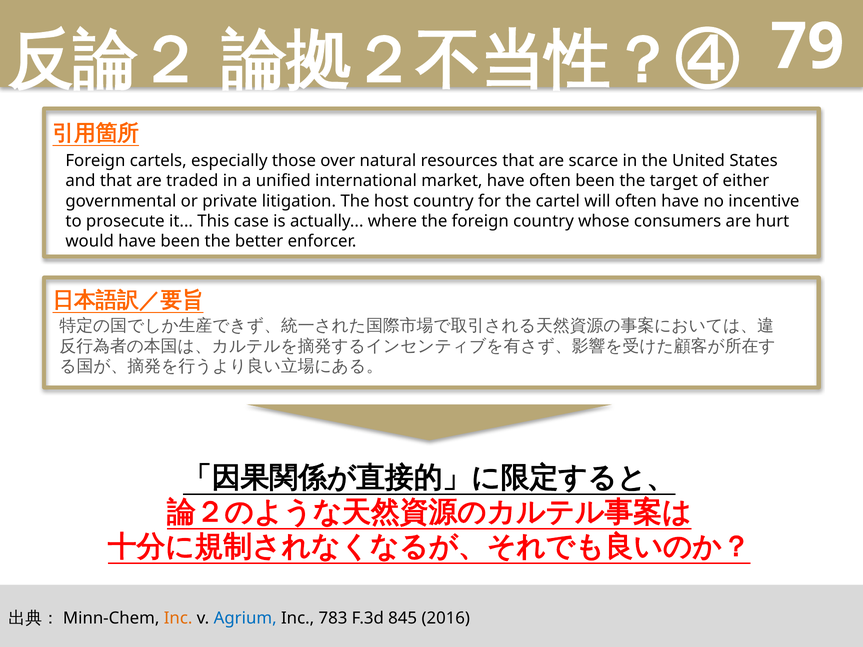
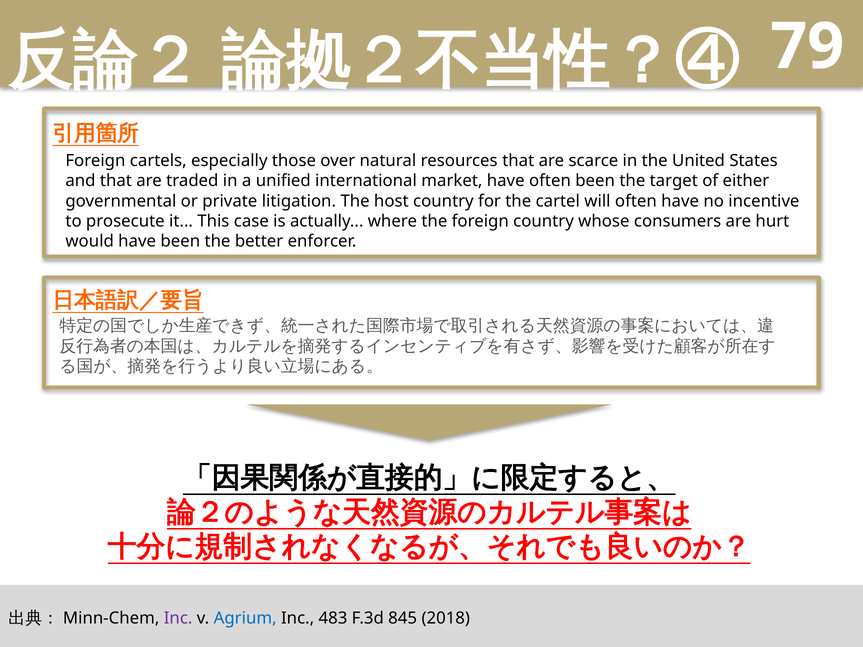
Inc at (178, 618) colour: orange -> purple
783: 783 -> 483
2016: 2016 -> 2018
